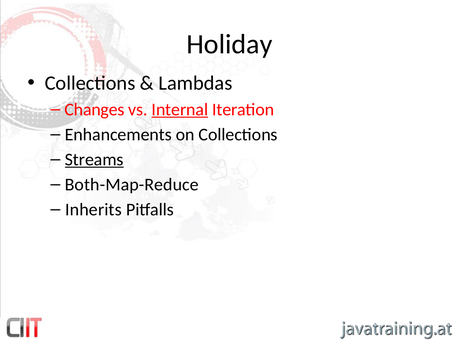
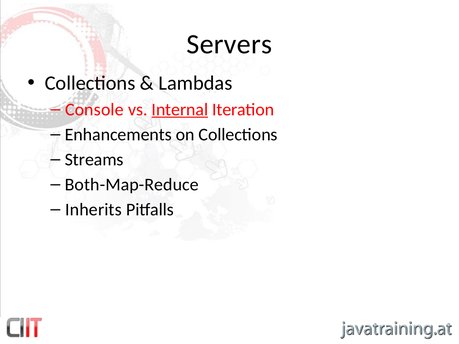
Holiday: Holiday -> Servers
Changes: Changes -> Console
Streams underline: present -> none
